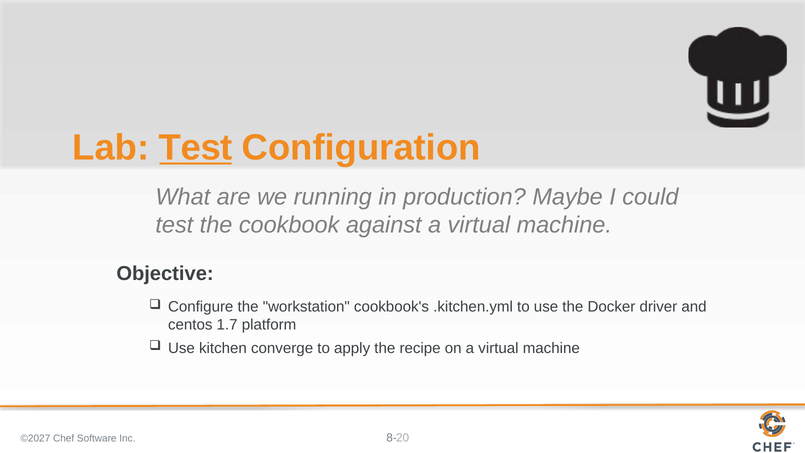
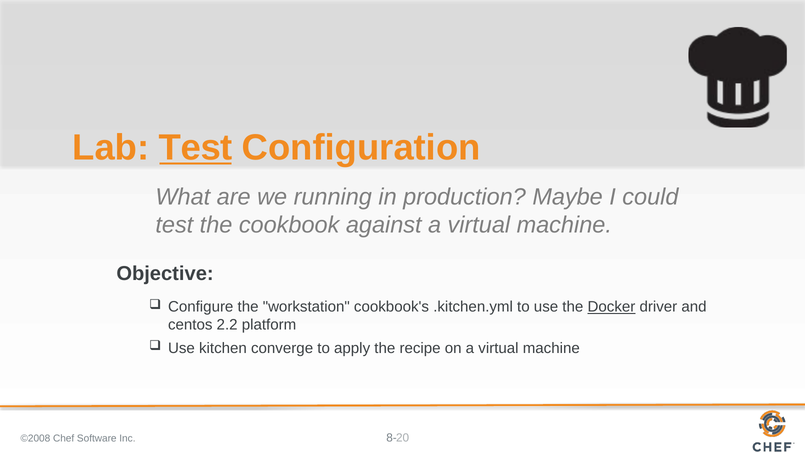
Docker underline: none -> present
1.7: 1.7 -> 2.2
©2027: ©2027 -> ©2008
